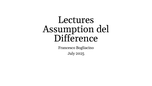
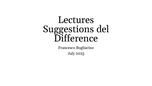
Assumption: Assumption -> Suggestions
